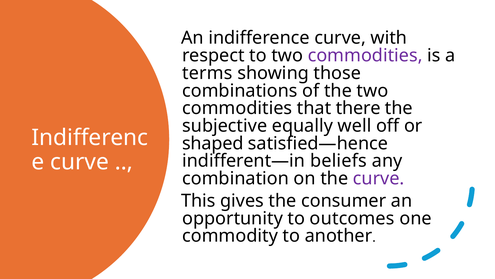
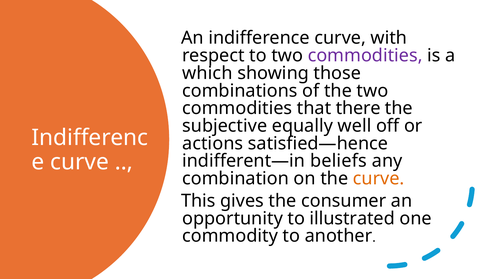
terms: terms -> which
shaped: shaped -> actions
curve at (379, 178) colour: purple -> orange
outcomes: outcomes -> illustrated
